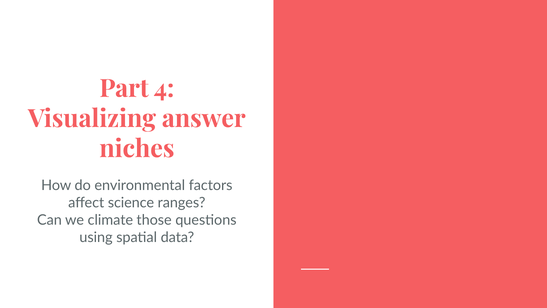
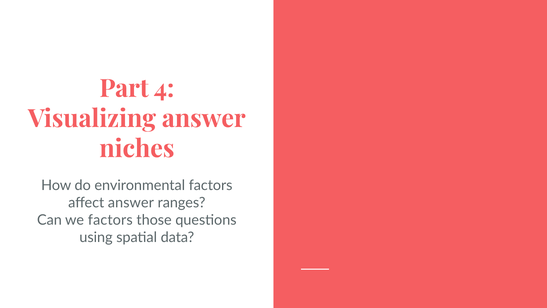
affect science: science -> answer
we climate: climate -> factors
